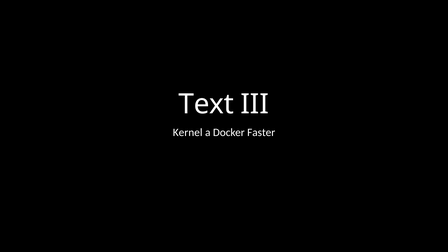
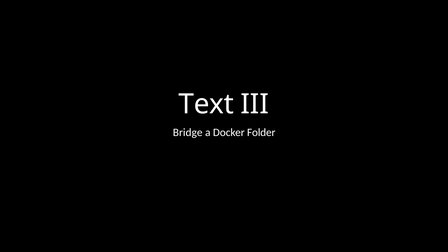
Kernel: Kernel -> Bridge
Faster: Faster -> Folder
